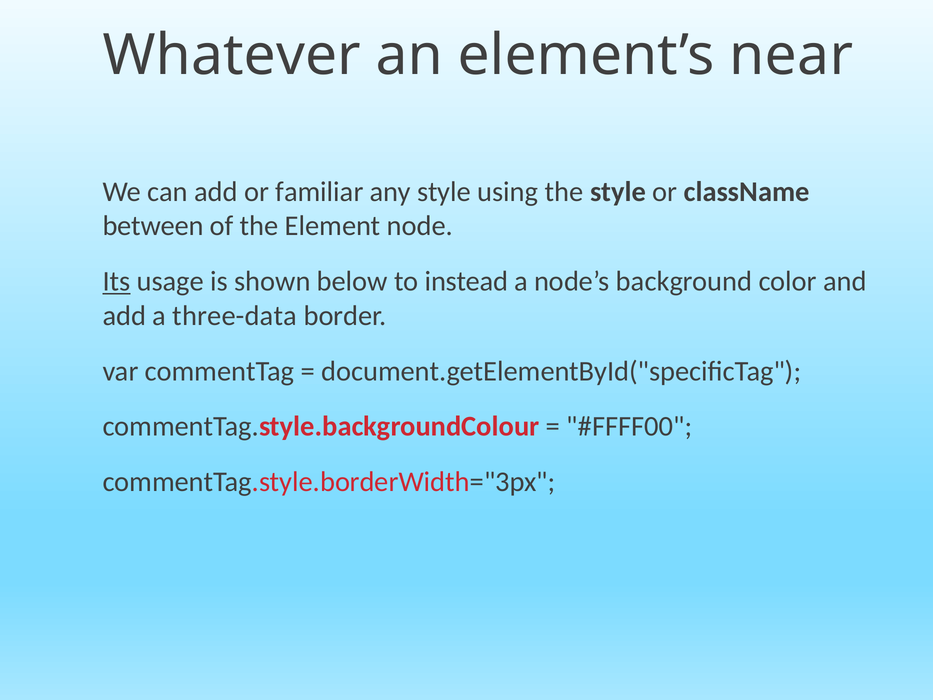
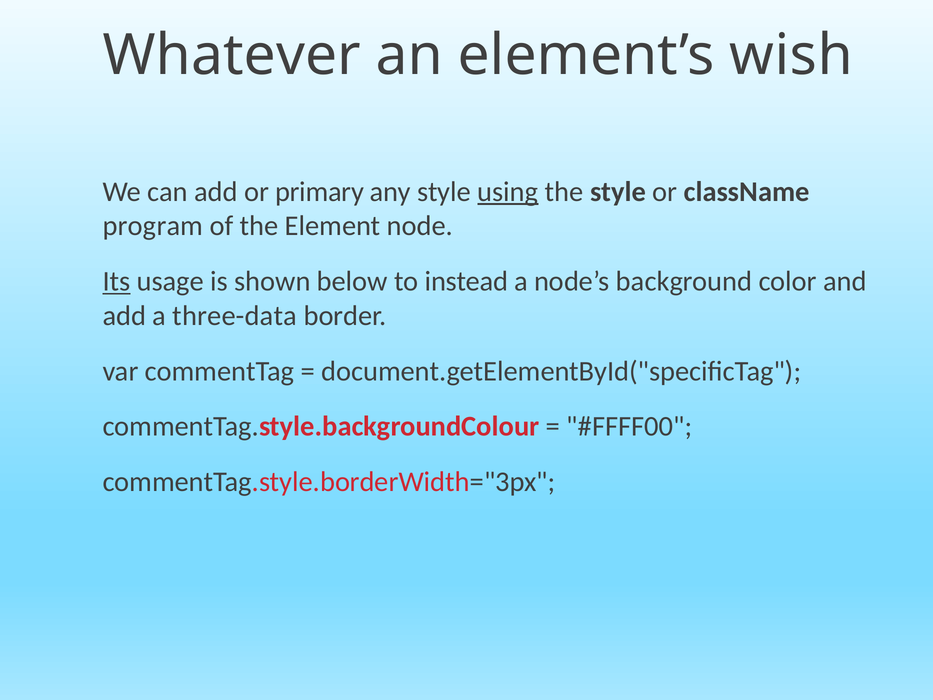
near: near -> wish
familiar: familiar -> primary
using underline: none -> present
between: between -> program
